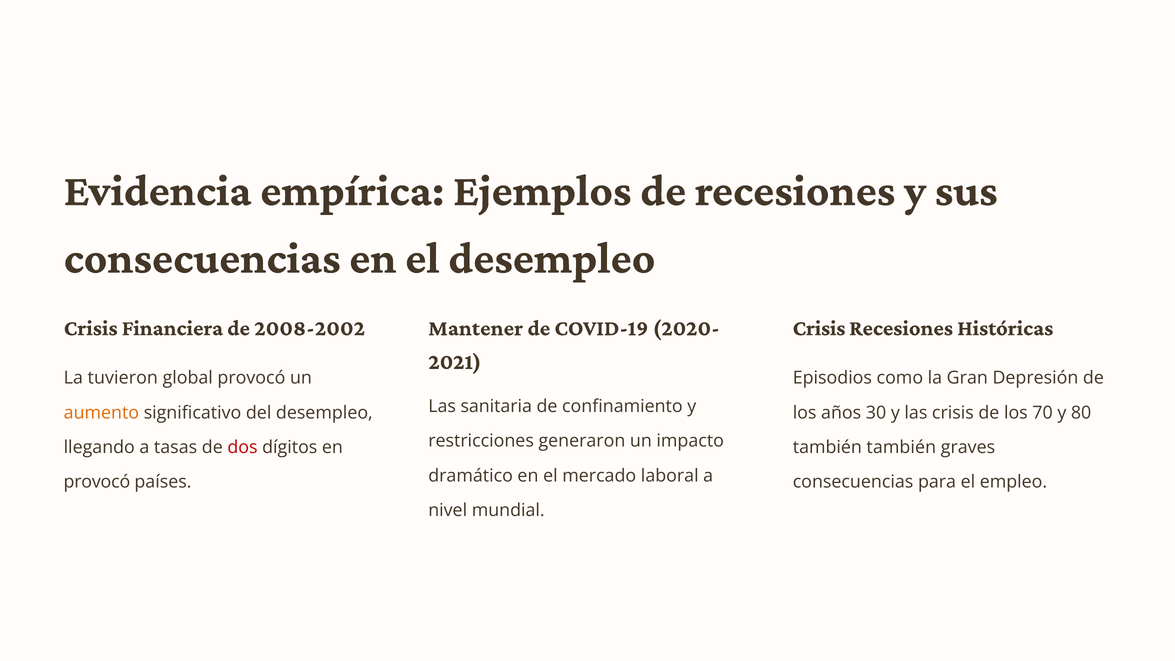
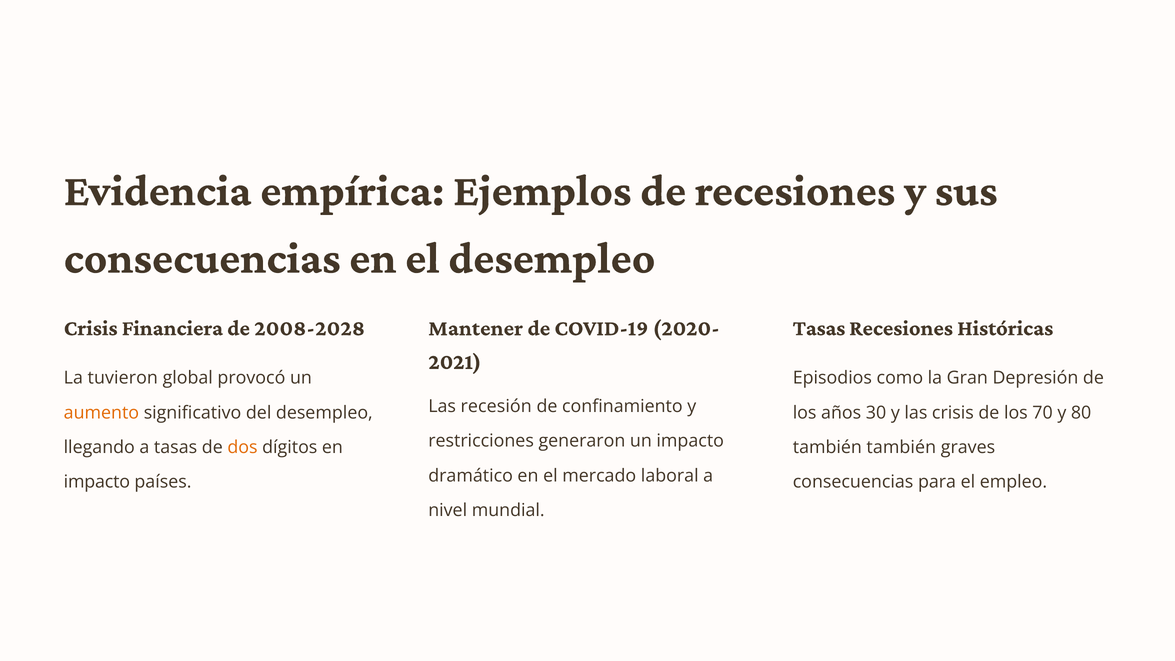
2008-2002: 2008-2002 -> 2008-2028
Crisis at (819, 328): Crisis -> Tasas
sanitaria: sanitaria -> recesión
dos colour: red -> orange
provocó at (97, 482): provocó -> impacto
